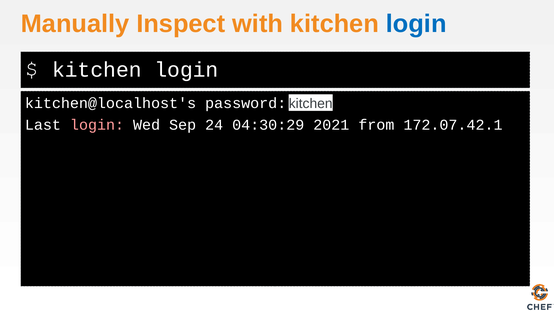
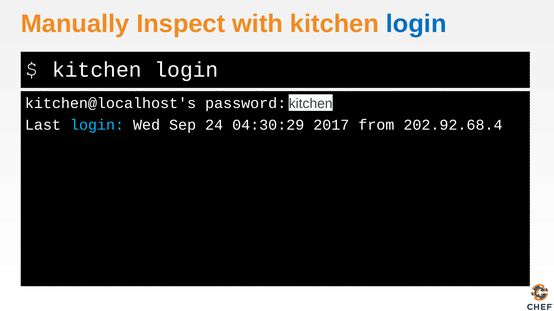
login at (97, 125) colour: pink -> light blue
2021: 2021 -> 2017
172.07.42.1: 172.07.42.1 -> 202.92.68.4
